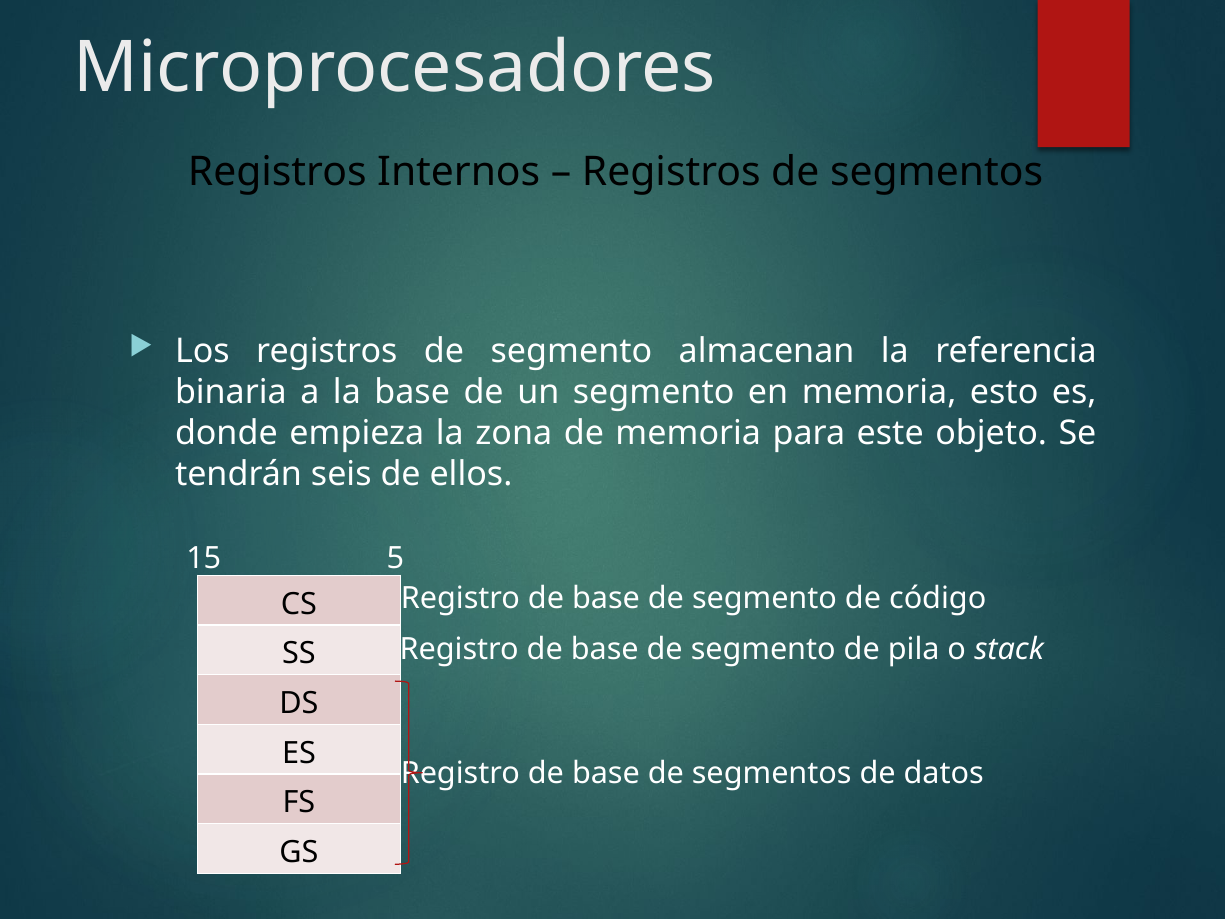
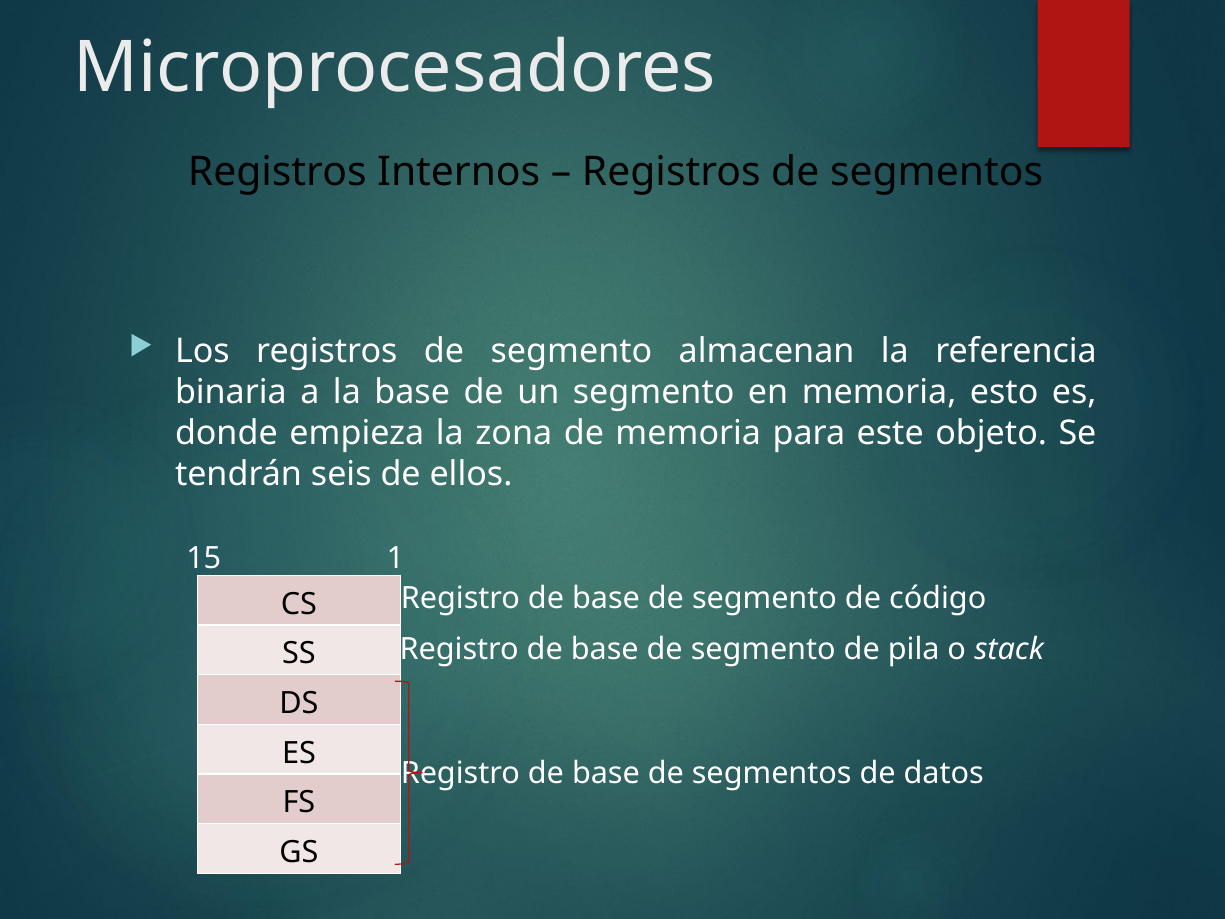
5: 5 -> 1
